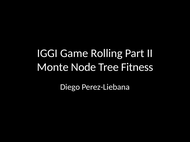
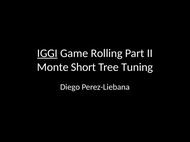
IGGI underline: none -> present
Node: Node -> Short
Fitness: Fitness -> Tuning
